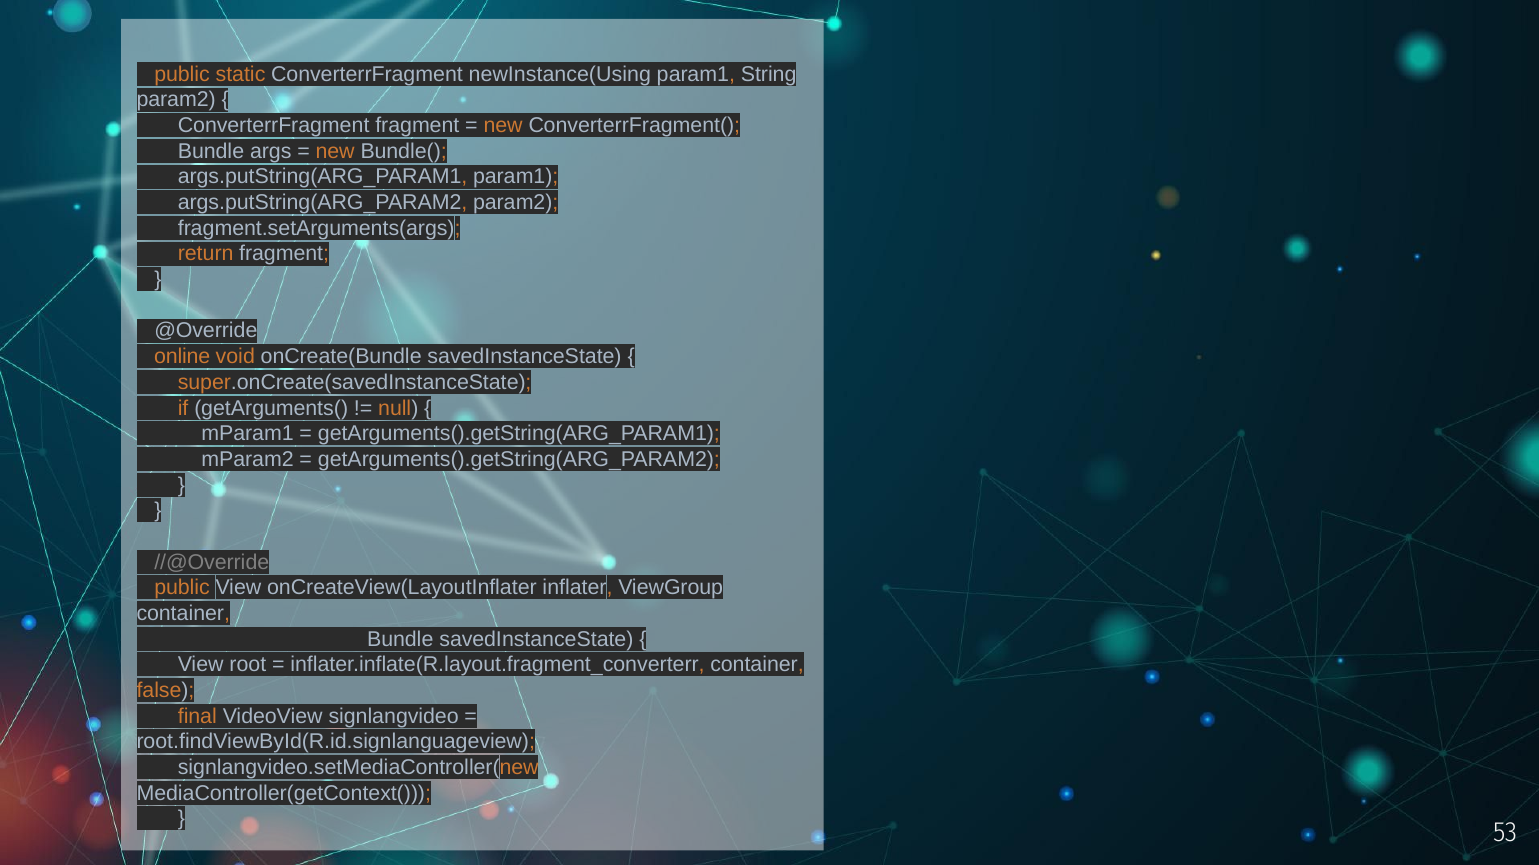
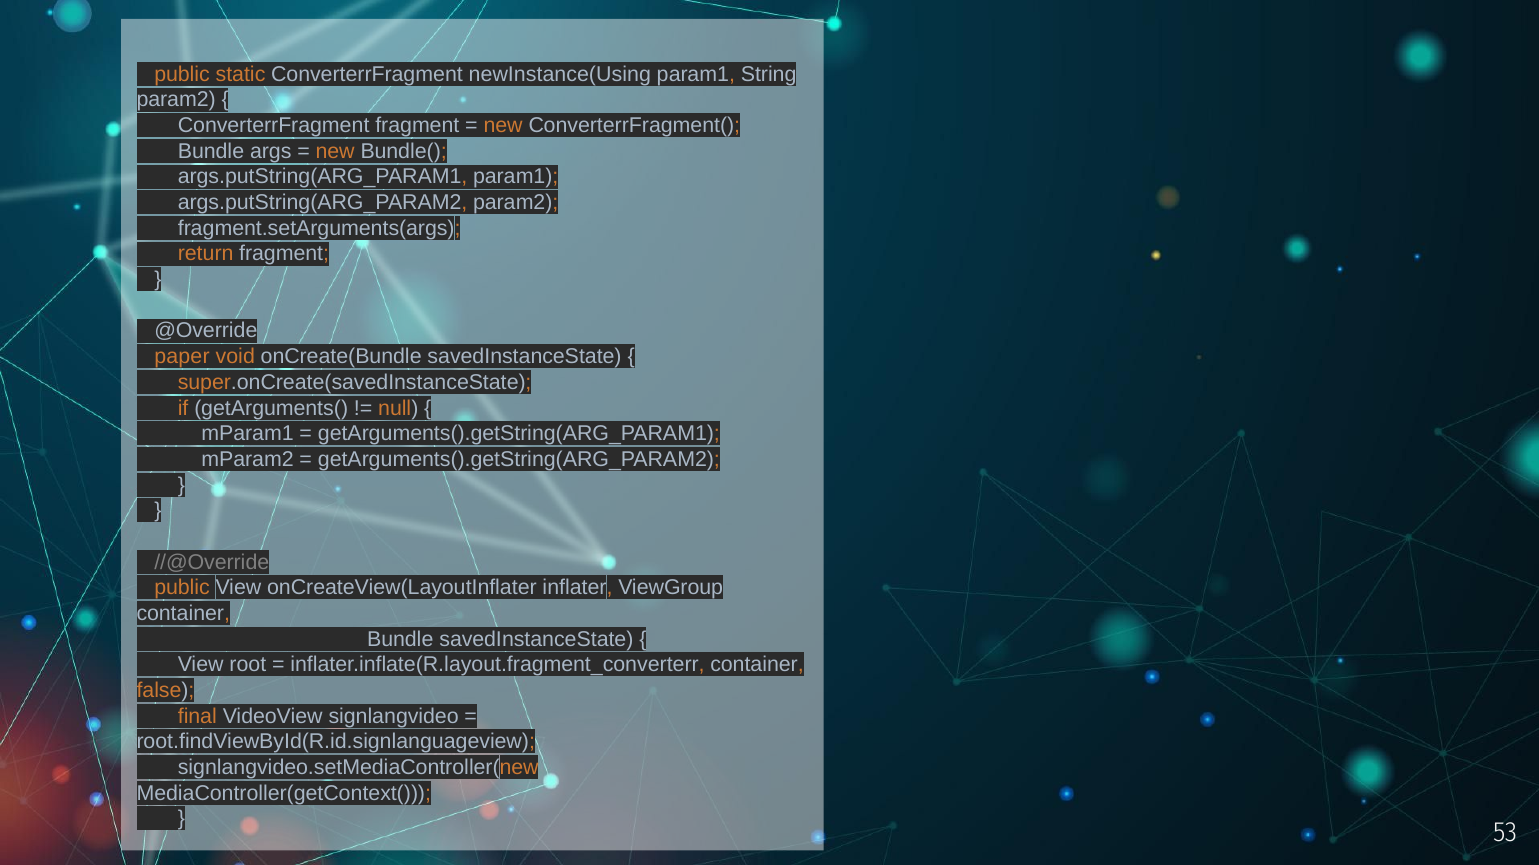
online: online -> paper
